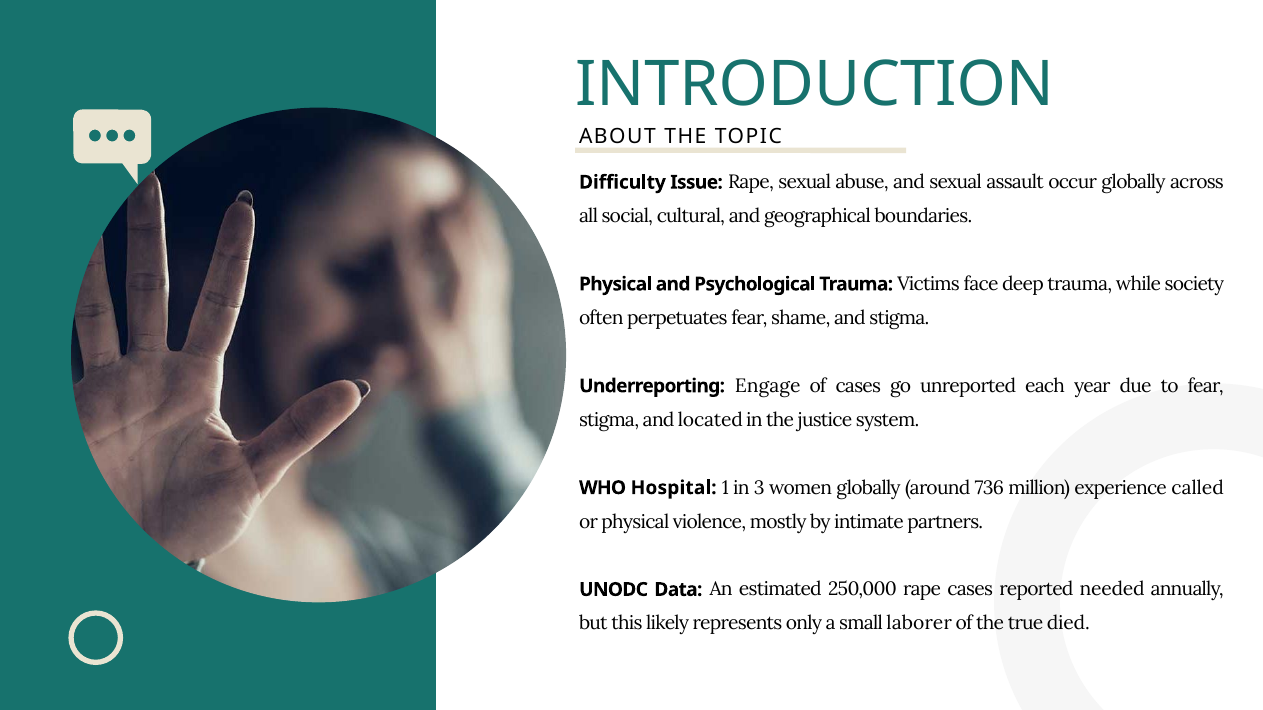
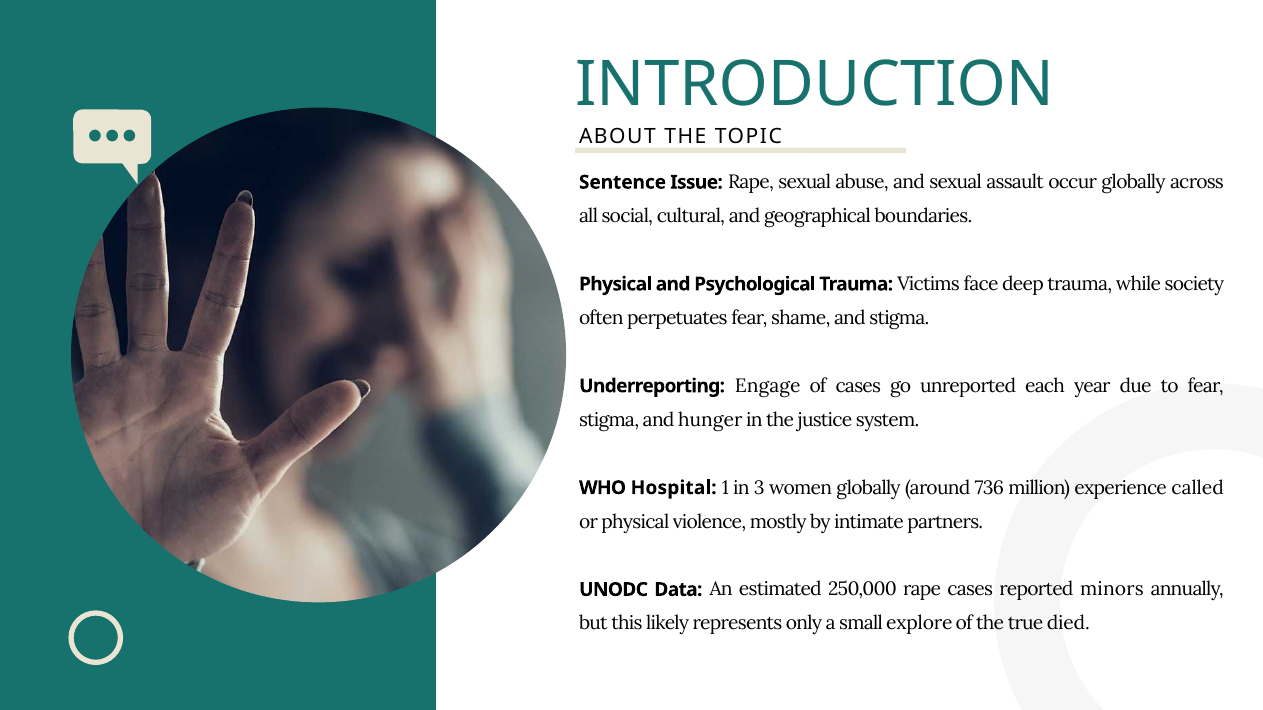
Difficulty: Difficulty -> Sentence
located: located -> hunger
needed: needed -> minors
laborer: laborer -> explore
